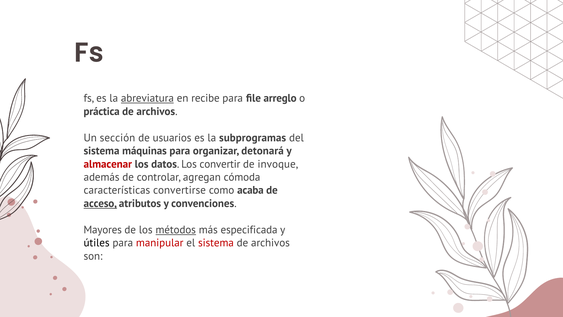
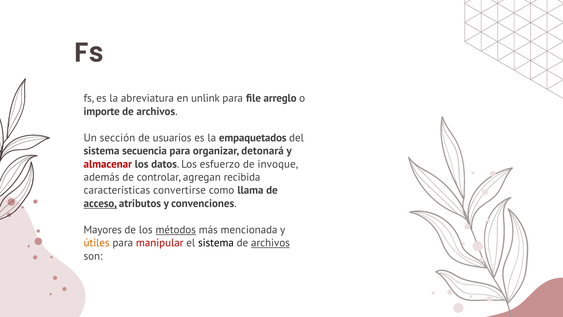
abreviatura underline: present -> none
recibe: recibe -> unlink
práctica: práctica -> importe
subprogramas: subprogramas -> empaquetados
máquinas: máquinas -> secuencia
convertir: convertir -> esfuerzo
cómoda: cómoda -> recibida
acaba: acaba -> llama
especificada: especificada -> mencionada
útiles colour: black -> orange
sistema at (216, 243) colour: red -> black
archivos at (270, 243) underline: none -> present
